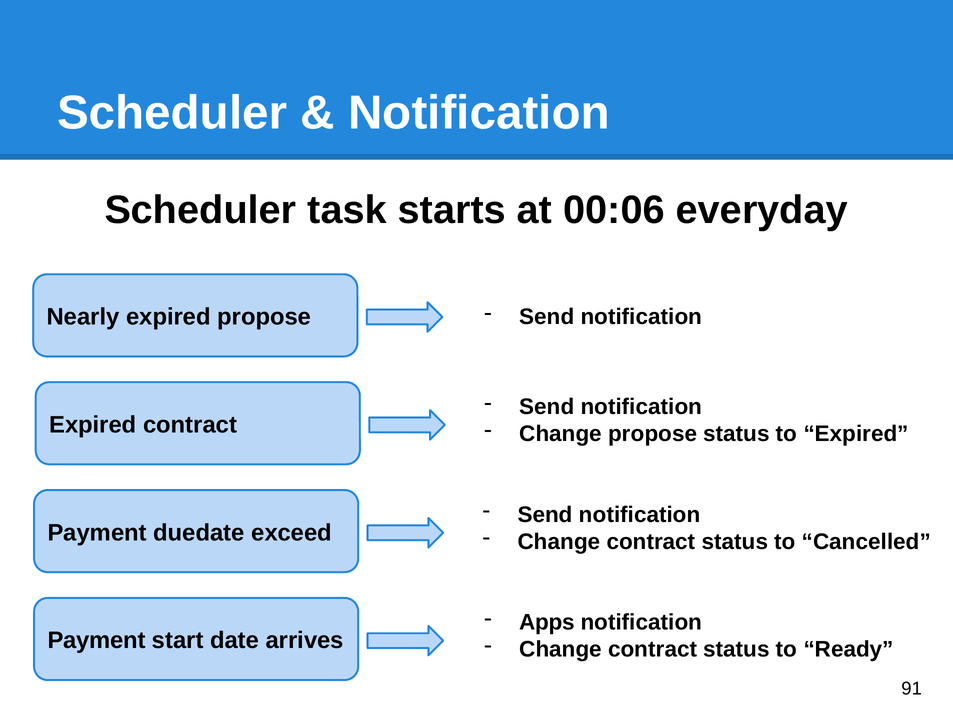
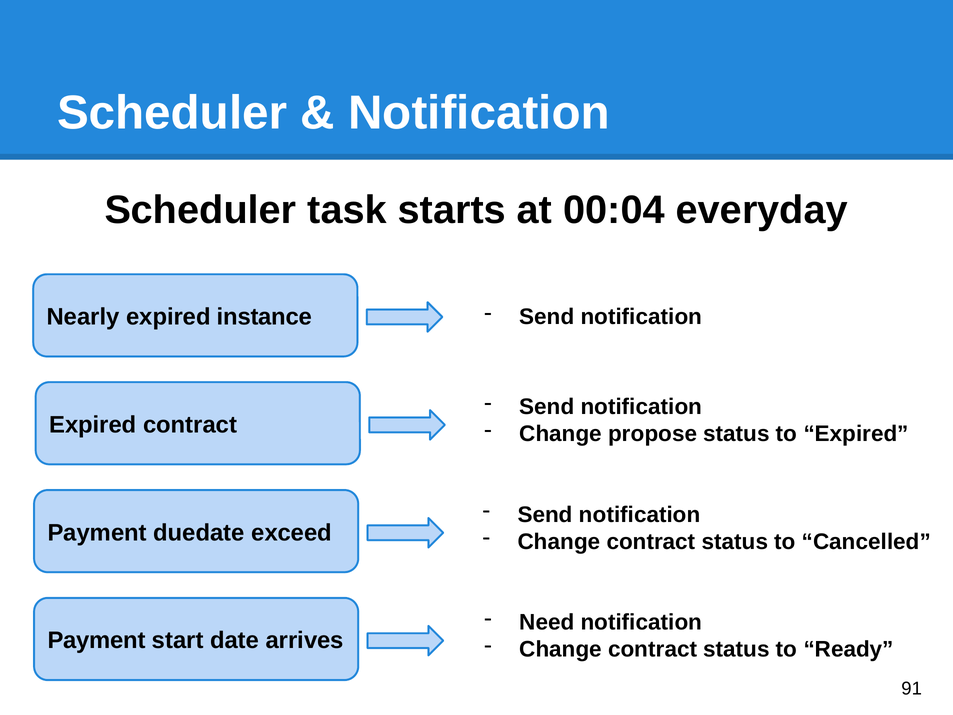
00:06: 00:06 -> 00:04
expired propose: propose -> instance
Apps: Apps -> Need
